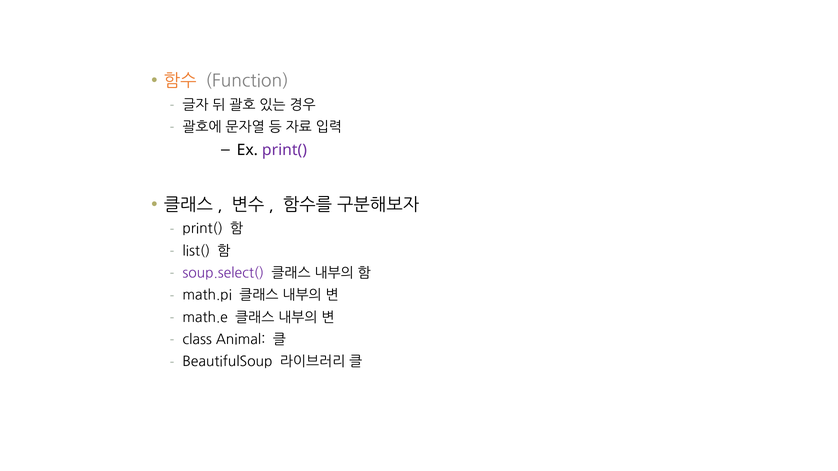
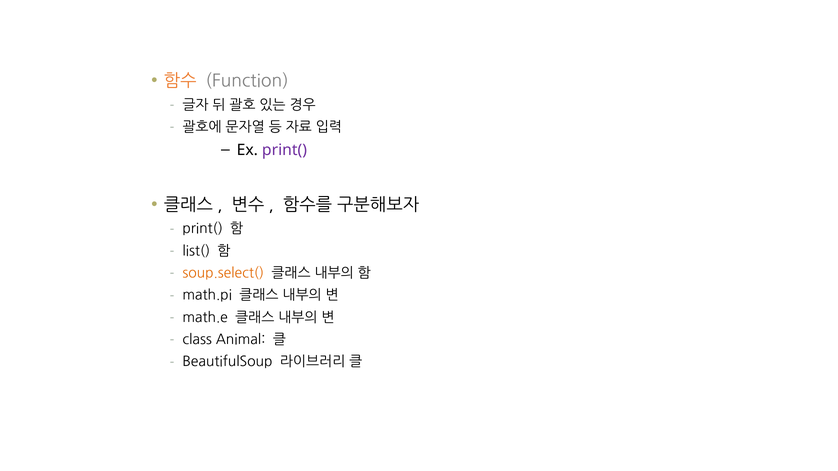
soup.select( colour: purple -> orange
